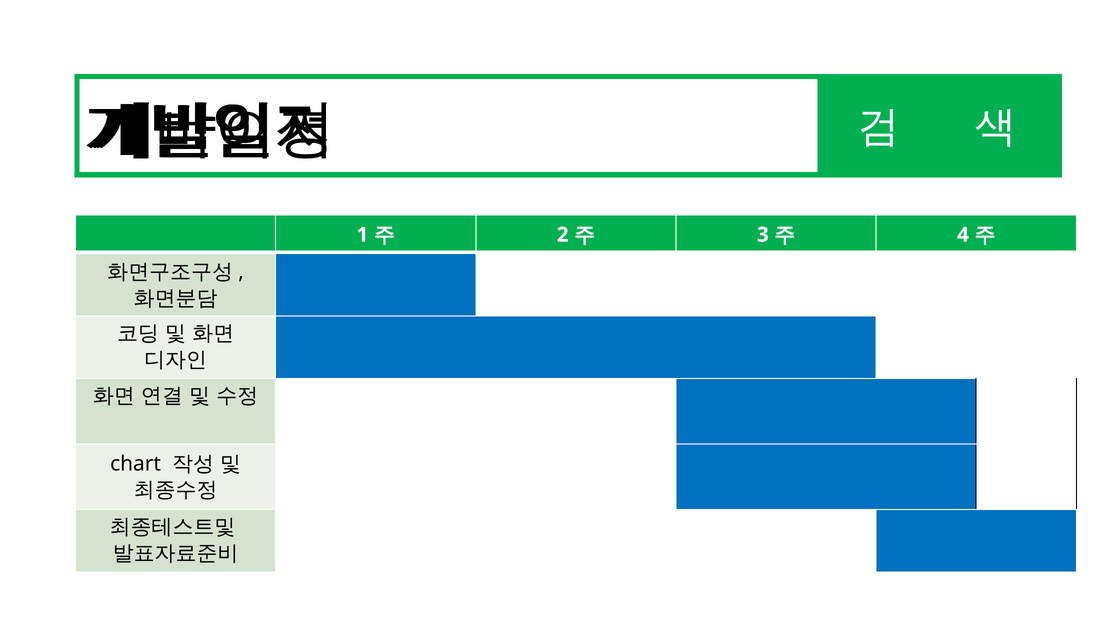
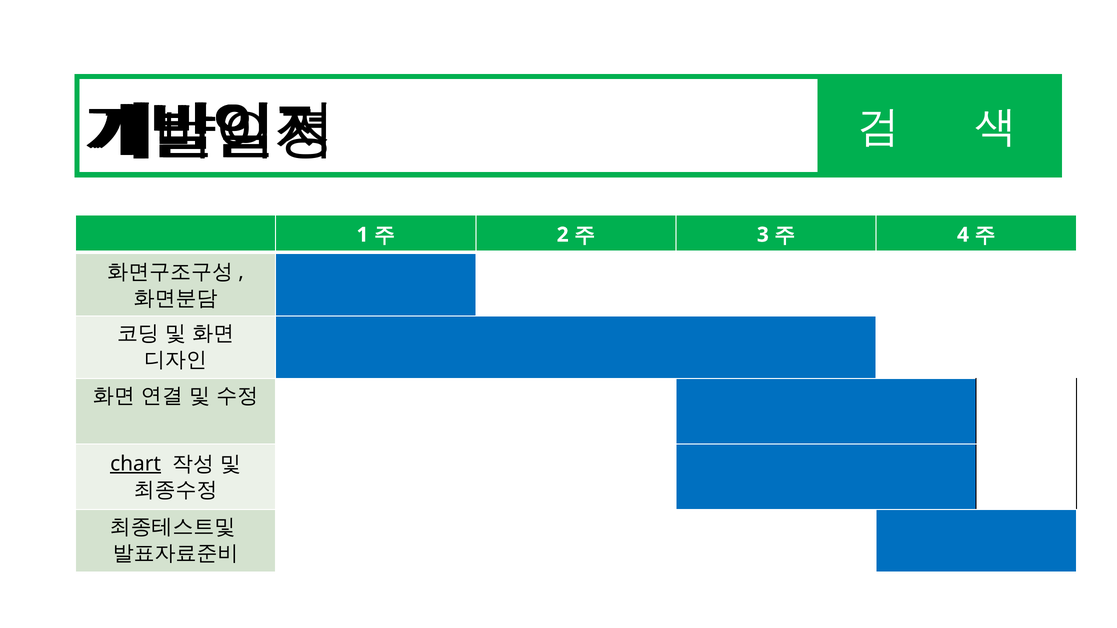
chart underline: none -> present
